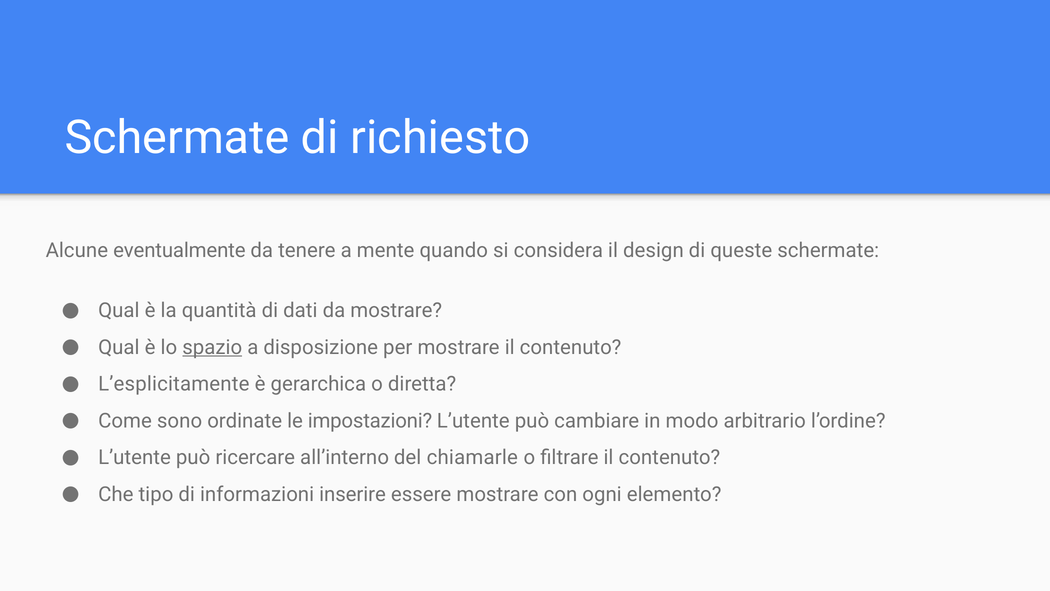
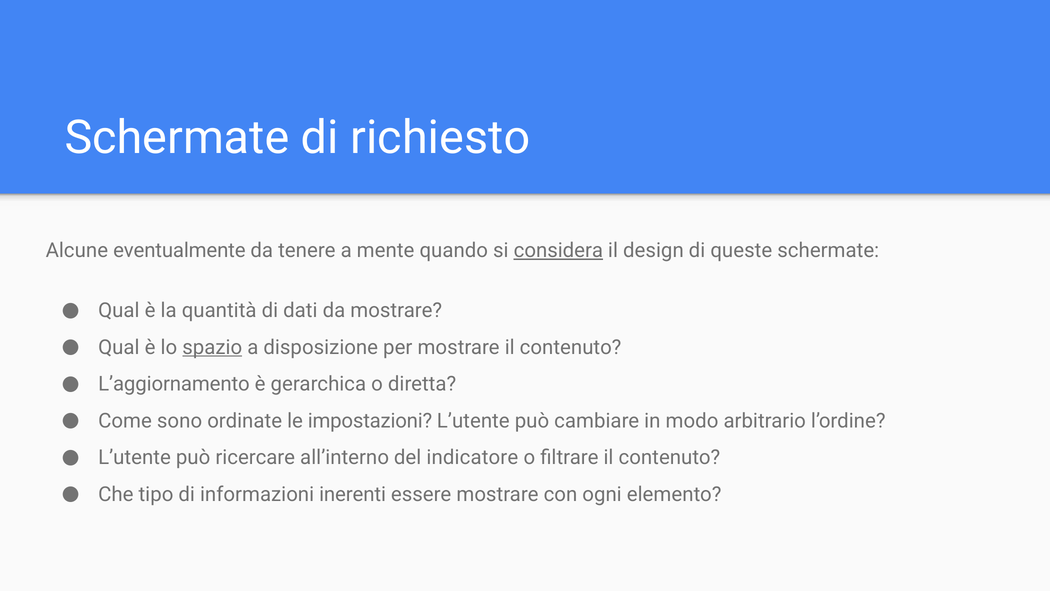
considera underline: none -> present
L’esplicitamente: L’esplicitamente -> L’aggiornamento
chiamarle: chiamarle -> indicatore
inserire: inserire -> inerenti
